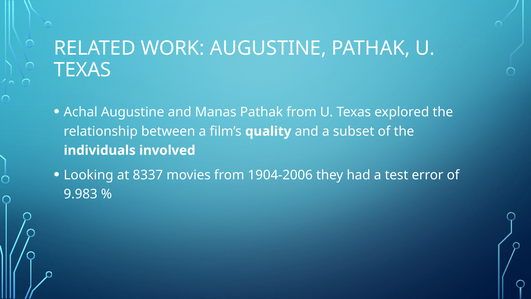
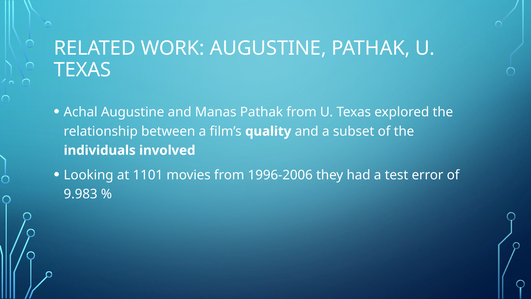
8337: 8337 -> 1101
1904-2006: 1904-2006 -> 1996-2006
